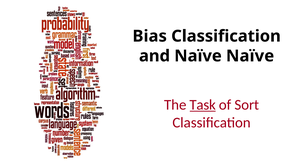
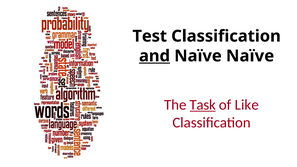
Bias: Bias -> Test
and underline: none -> present
Sort: Sort -> Like
